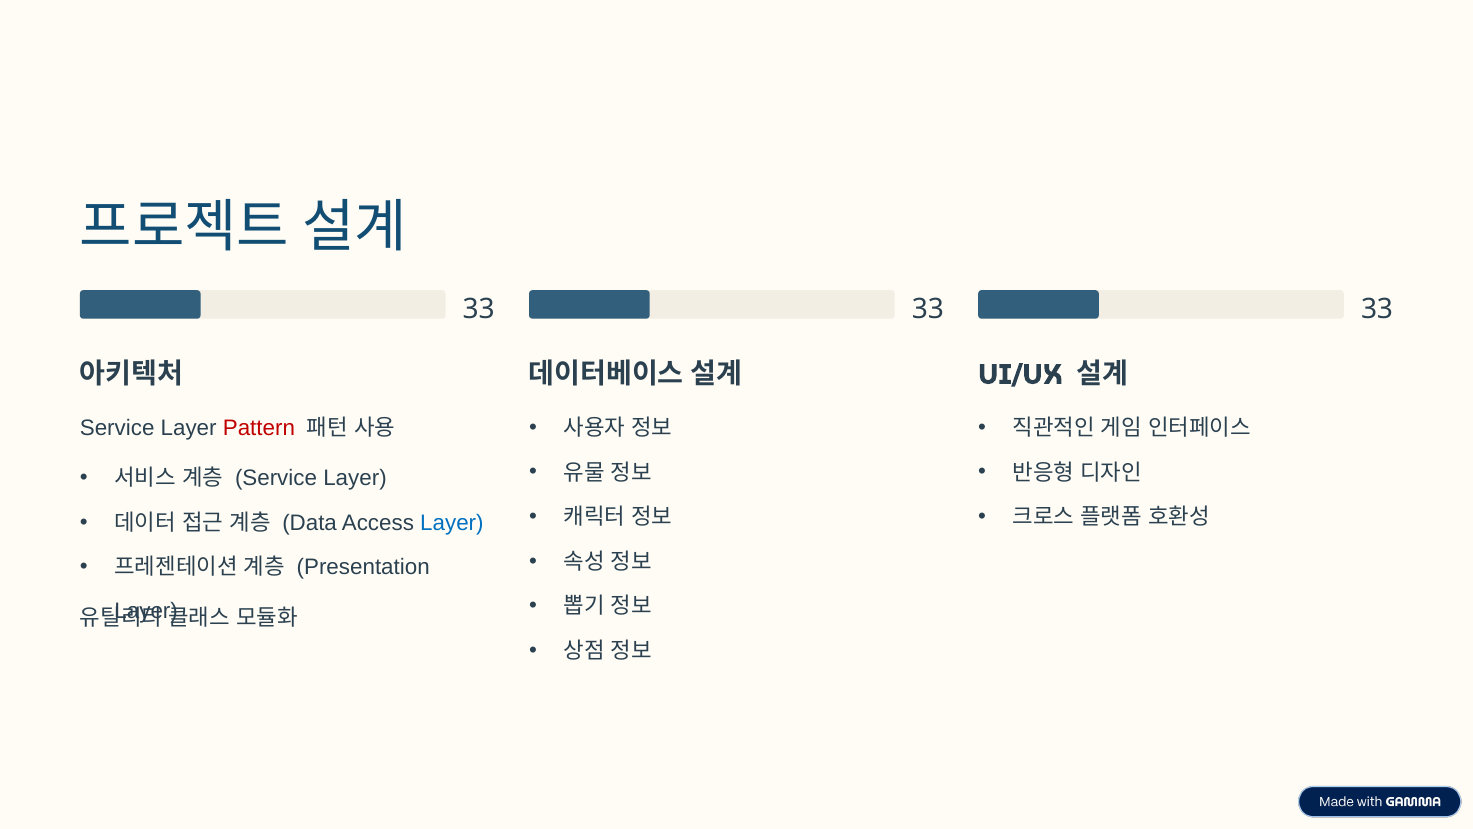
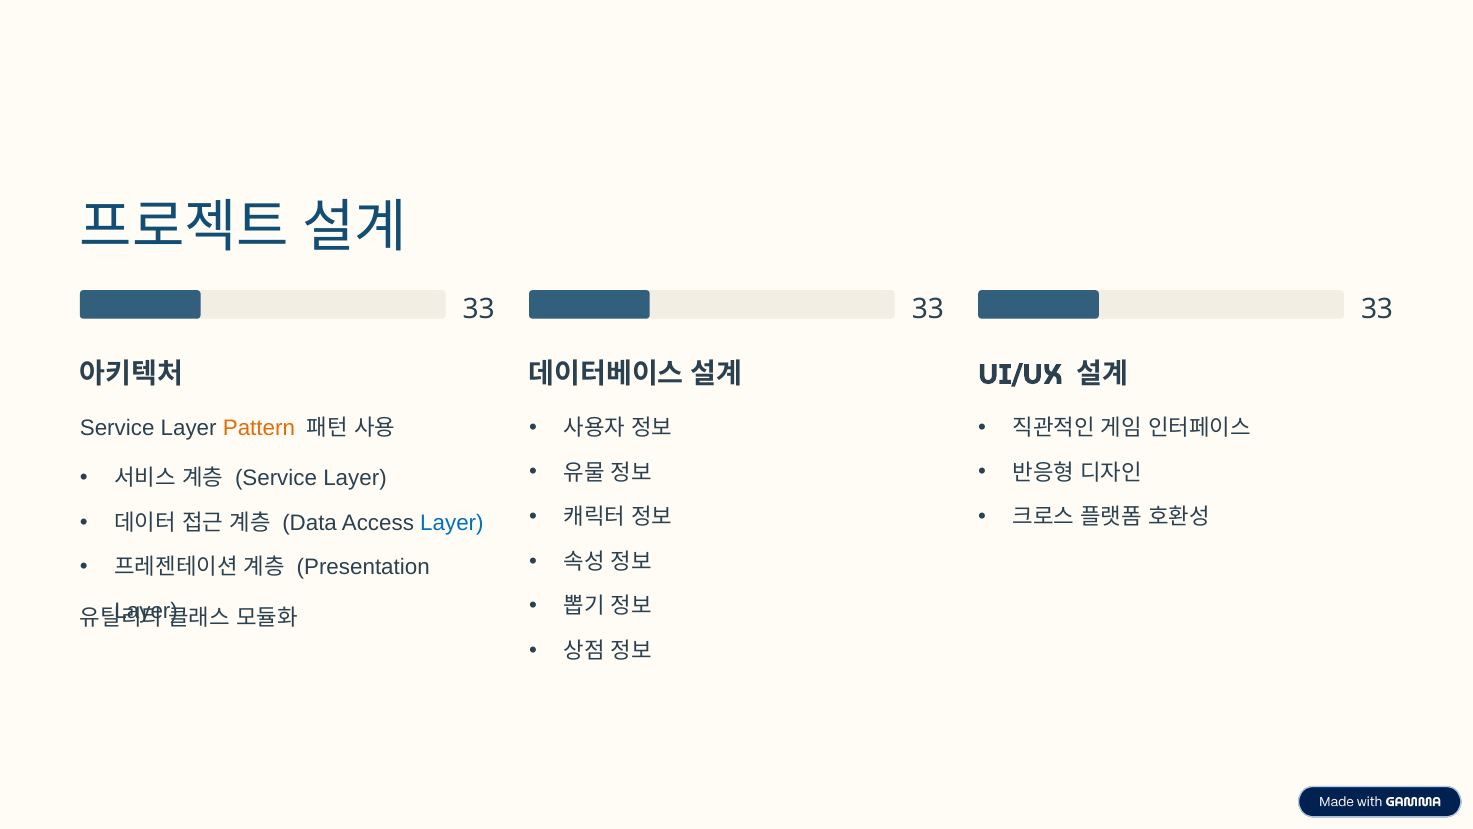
Pattern colour: red -> orange
